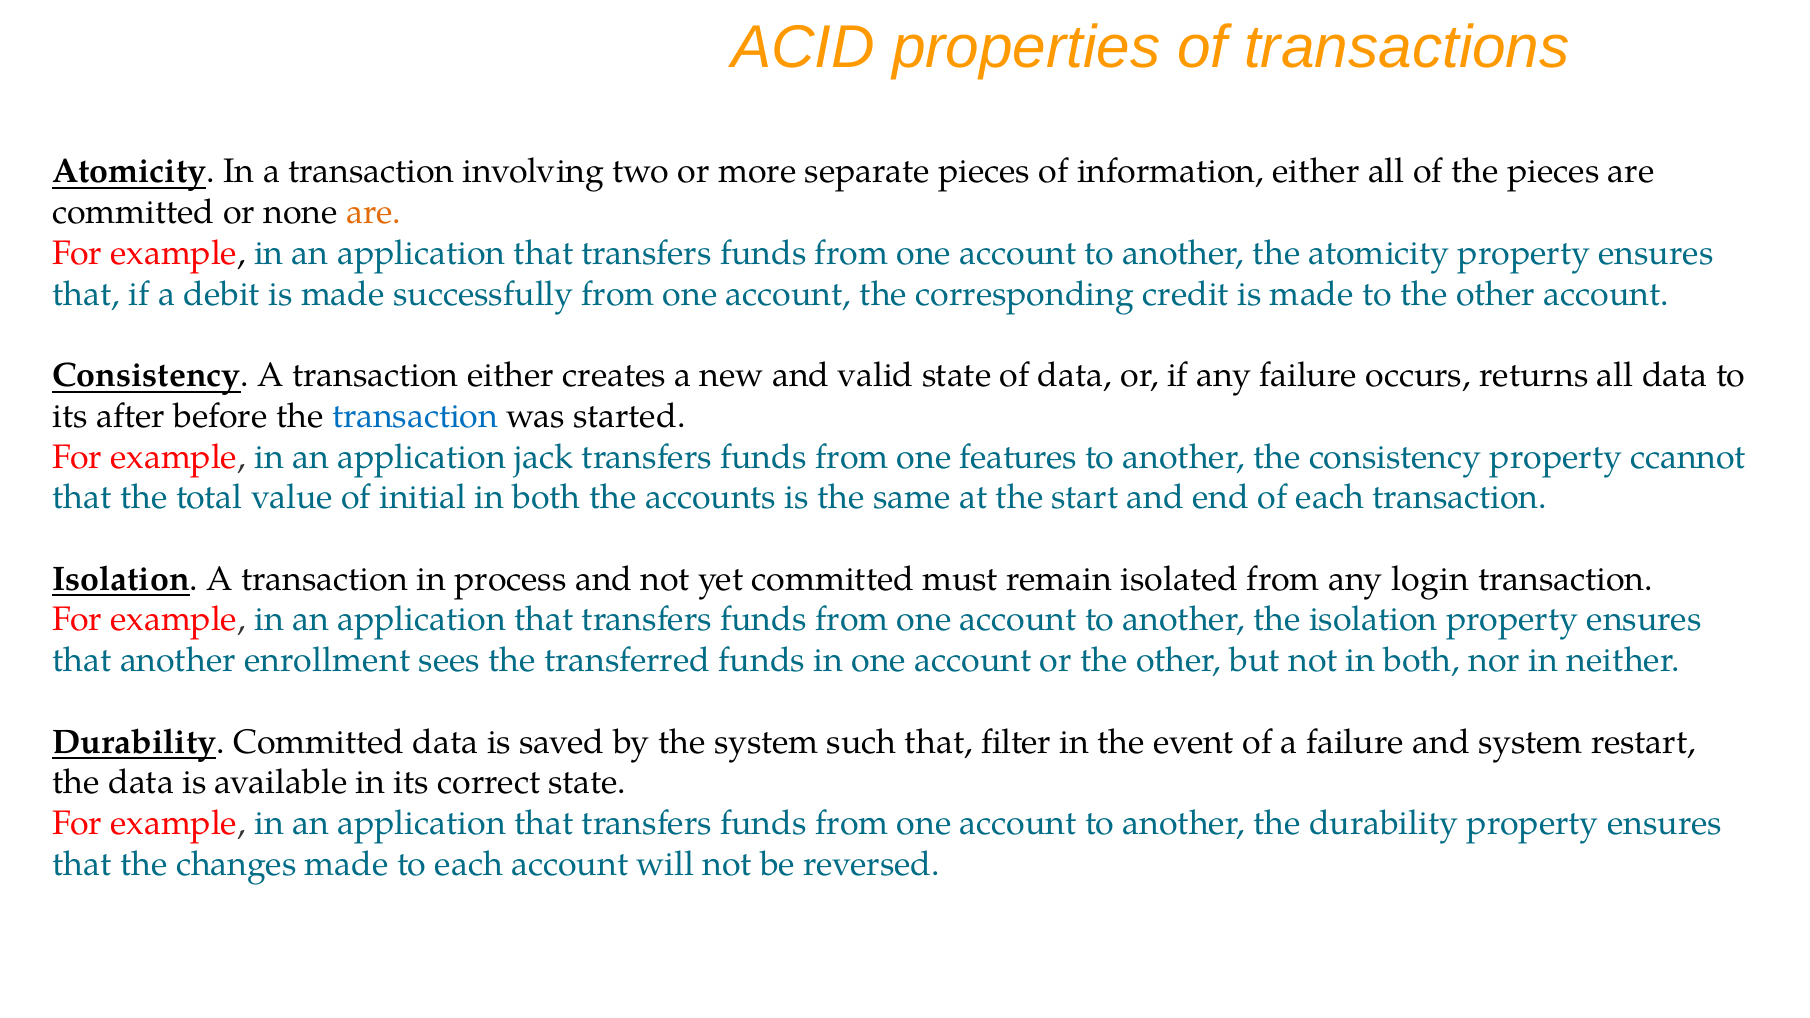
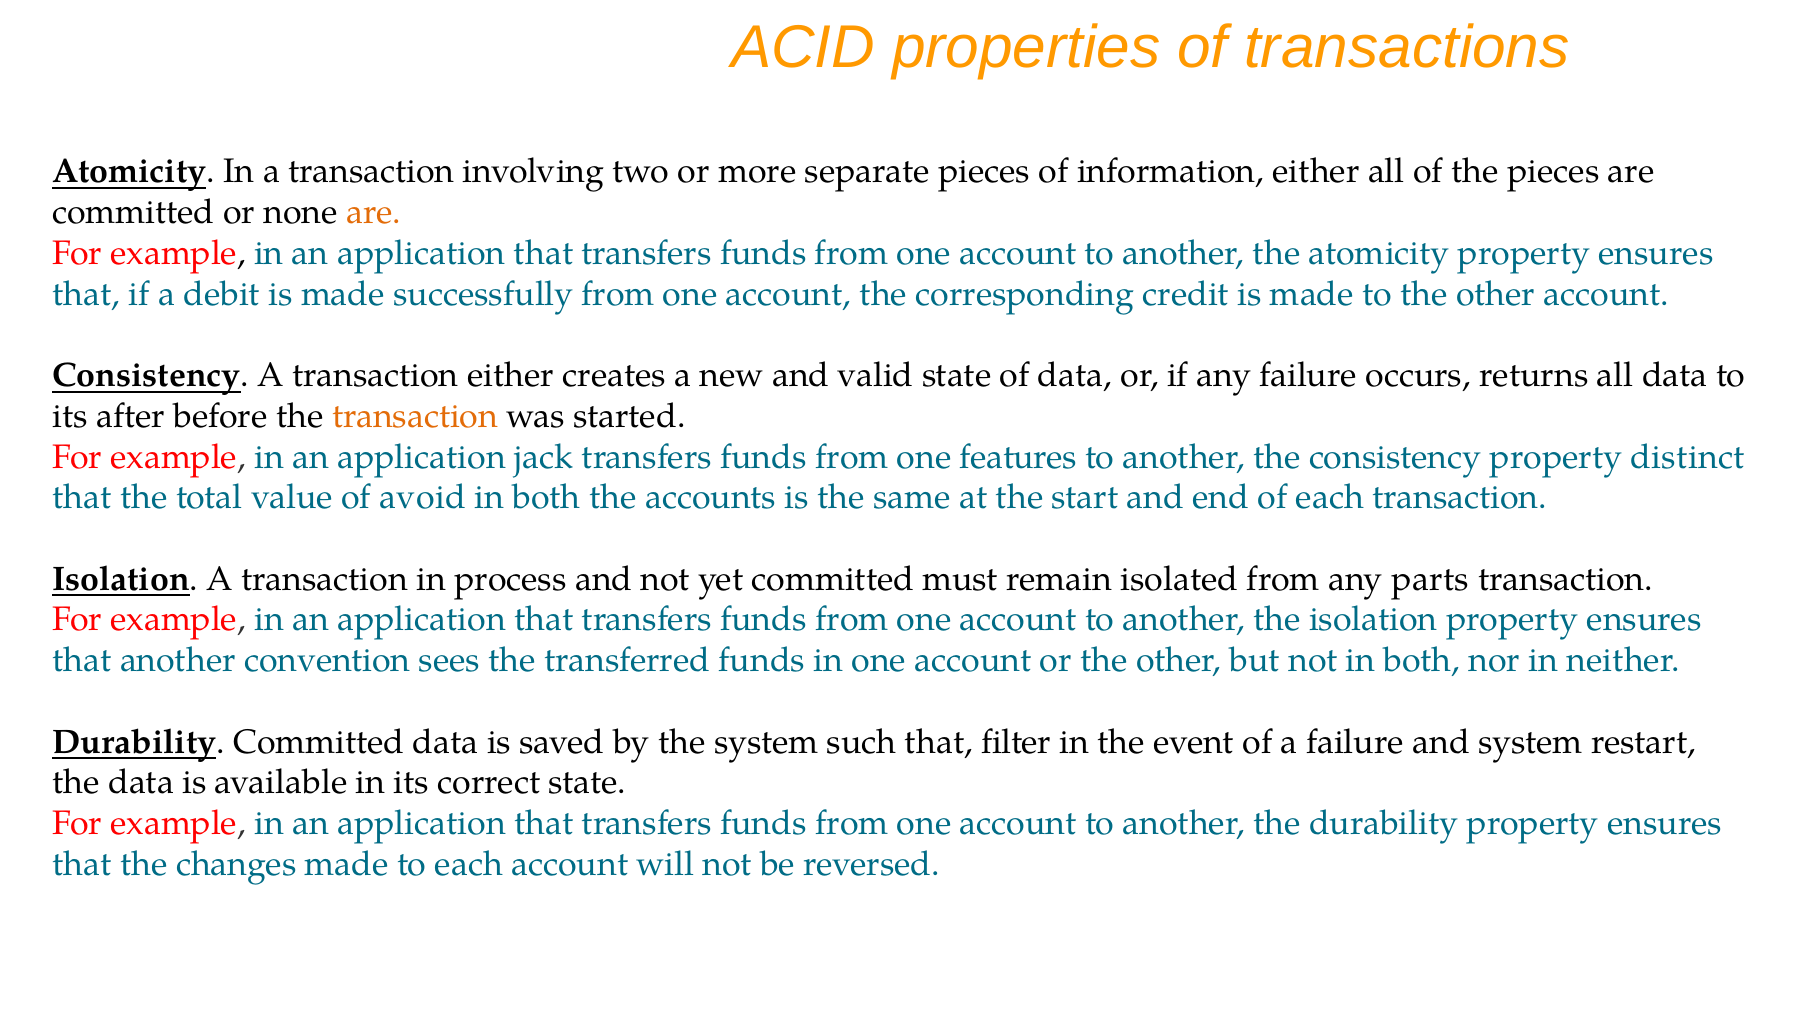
transaction at (415, 416) colour: blue -> orange
ccannot: ccannot -> distinct
initial: initial -> avoid
login: login -> parts
enrollment: enrollment -> convention
